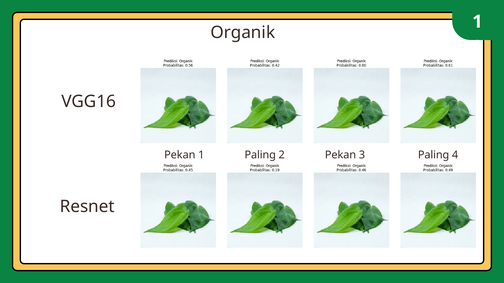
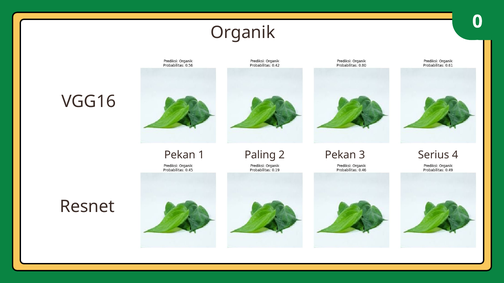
Organik 1: 1 -> 0
3 Paling: Paling -> Serius
